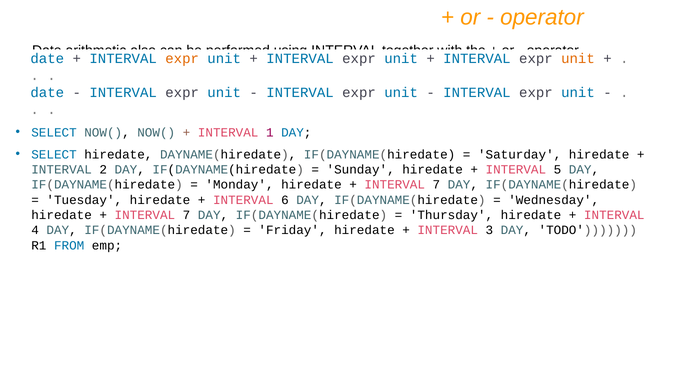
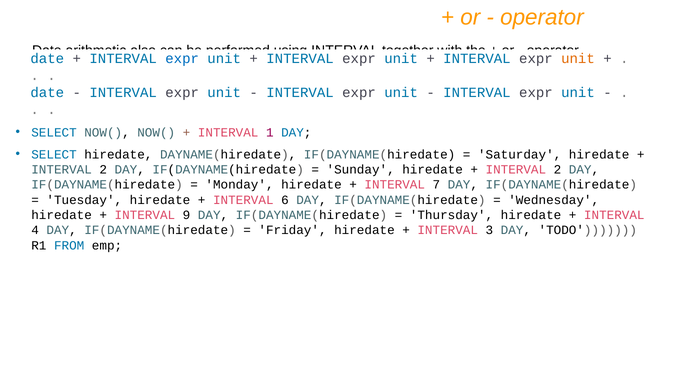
expr at (182, 59) colour: orange -> blue
5 at (557, 169): 5 -> 2
7 at (187, 215): 7 -> 9
